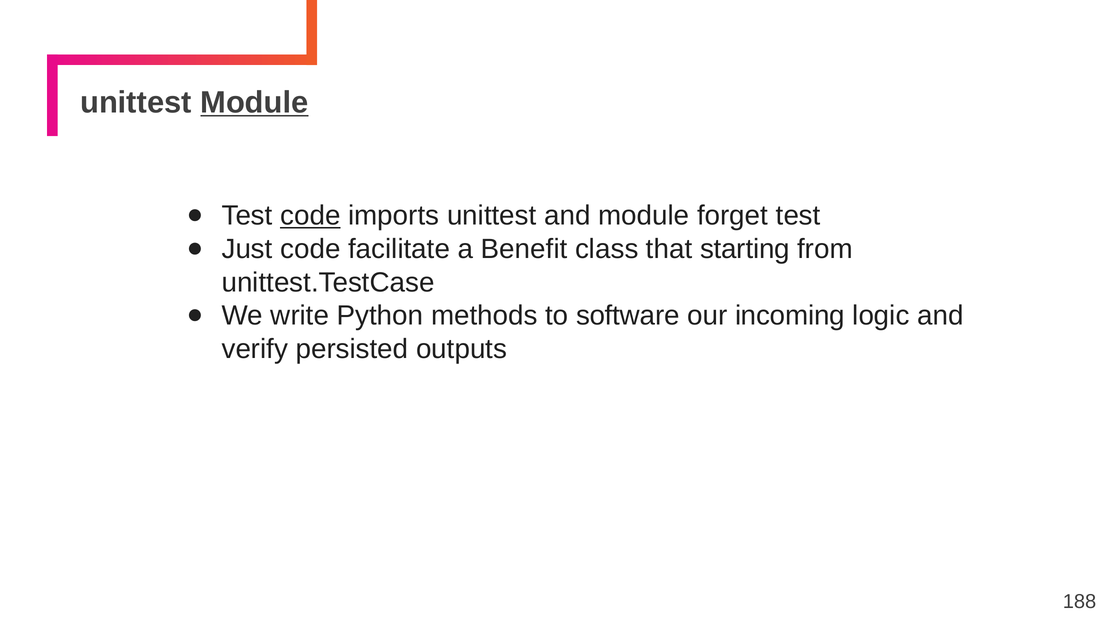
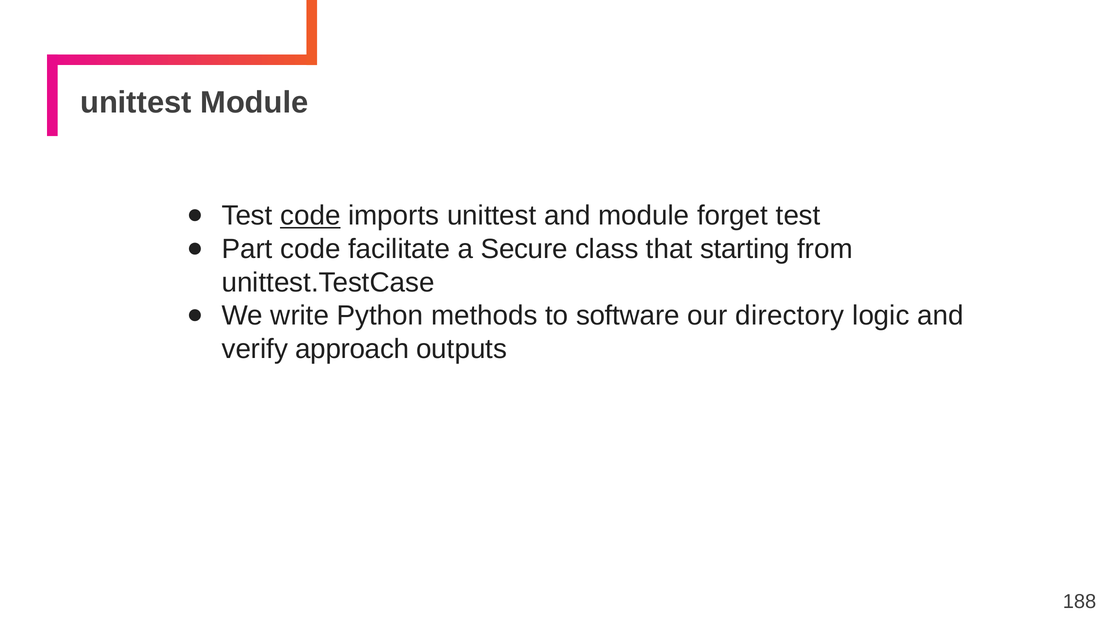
Module at (254, 103) underline: present -> none
Just: Just -> Part
Benefit: Benefit -> Secure
incoming: incoming -> directory
persisted: persisted -> approach
